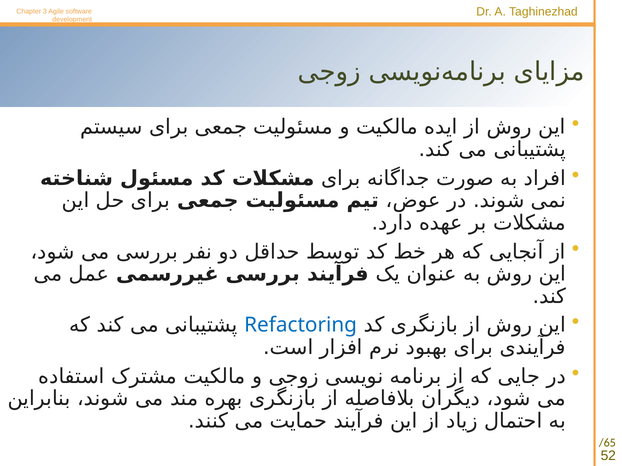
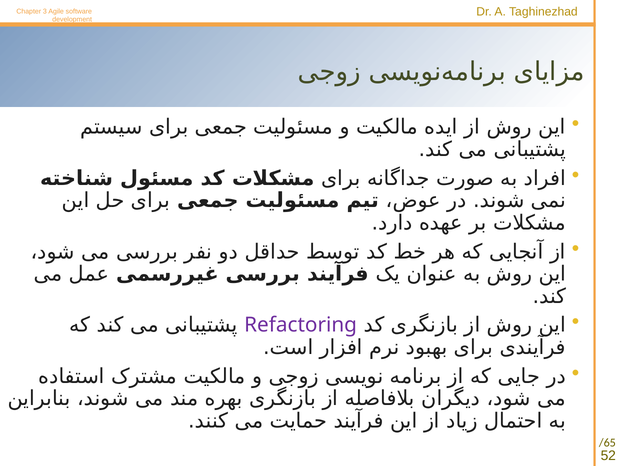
Refactoring colour: blue -> purple
